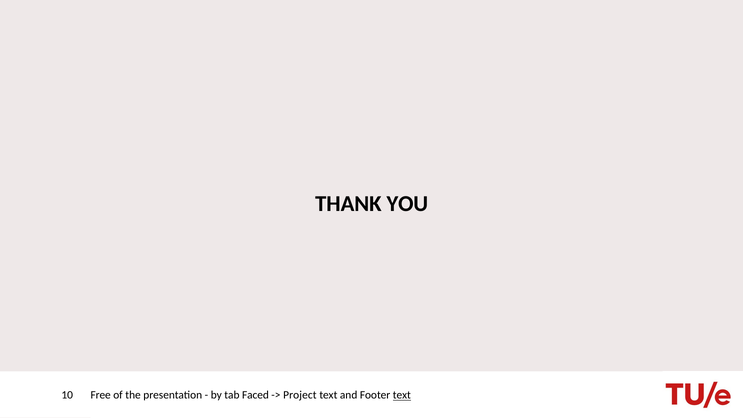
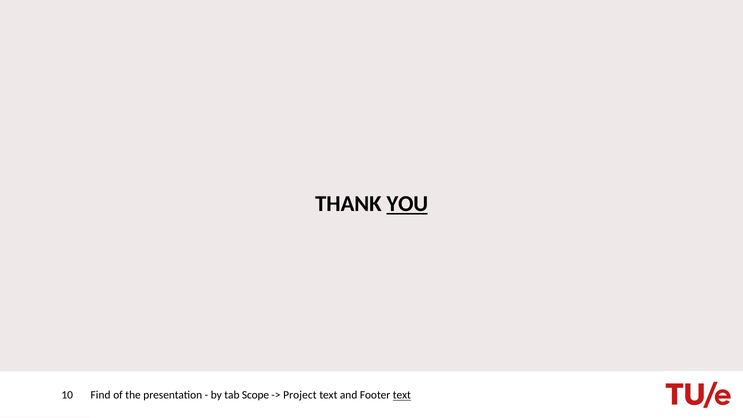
YOU underline: none -> present
Free: Free -> Find
Faced: Faced -> Scope
